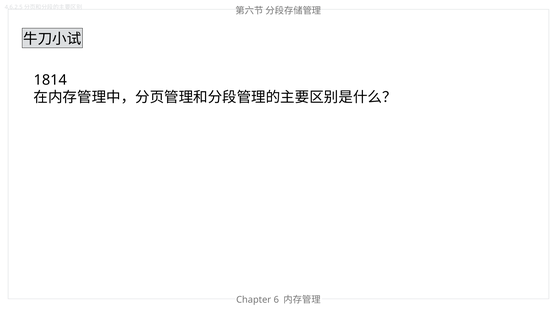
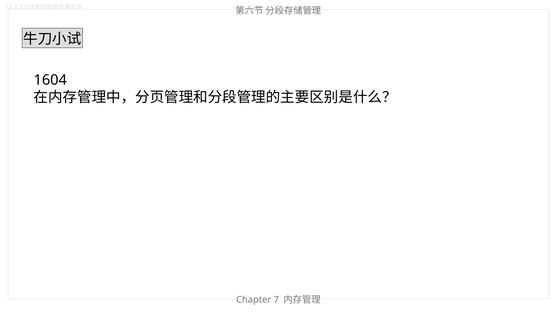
1814: 1814 -> 1604
6: 6 -> 7
